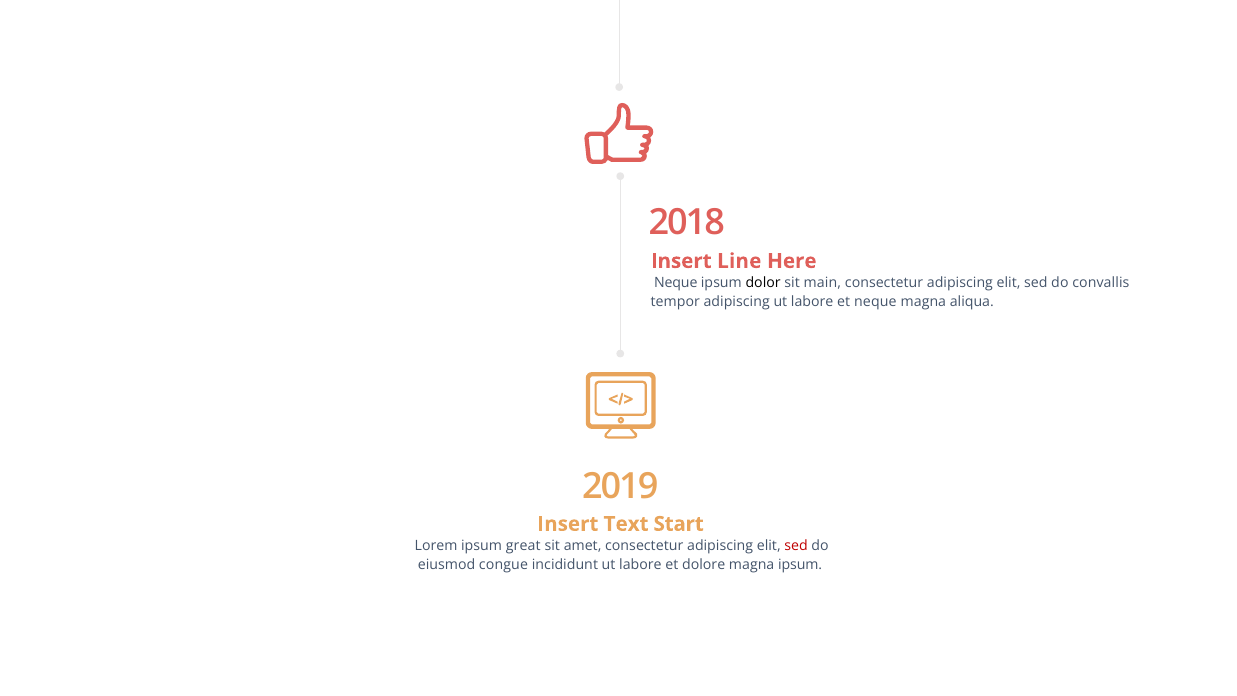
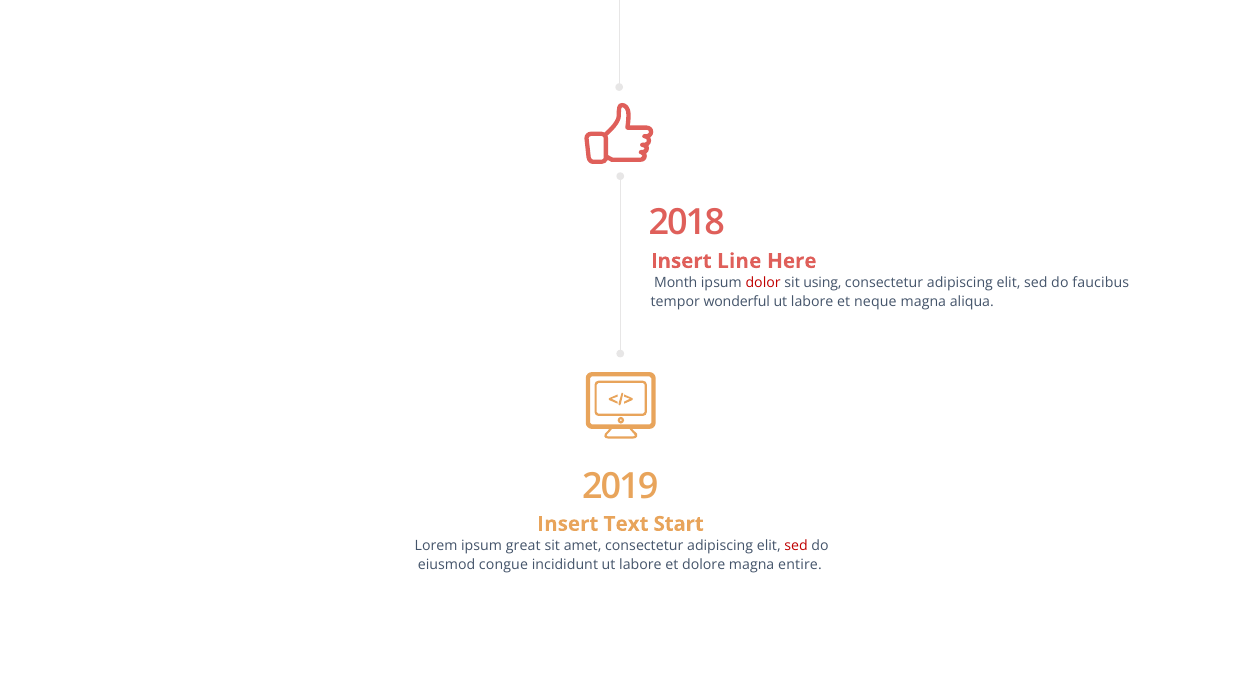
Neque at (676, 283): Neque -> Month
dolor colour: black -> red
main: main -> using
convallis: convallis -> faucibus
tempor adipiscing: adipiscing -> wonderful
magna ipsum: ipsum -> entire
